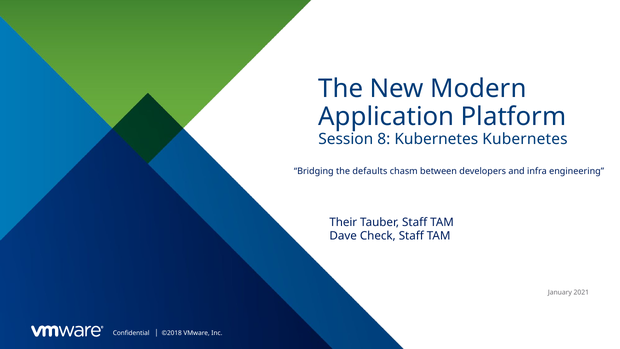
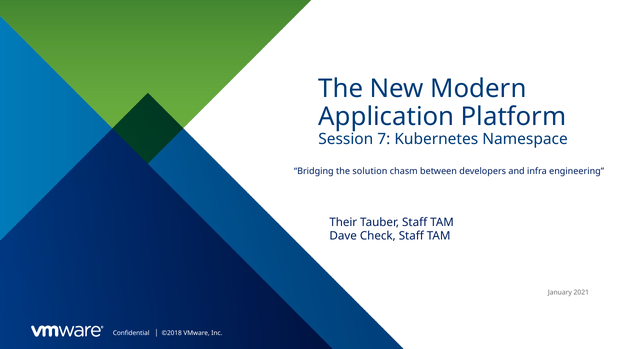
8: 8 -> 7
Kubernetes Kubernetes: Kubernetes -> Namespace
defaults: defaults -> solution
